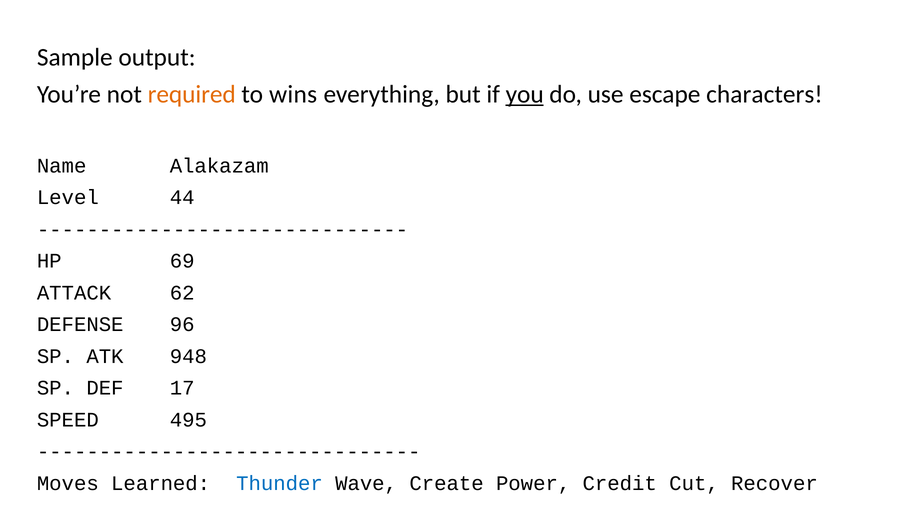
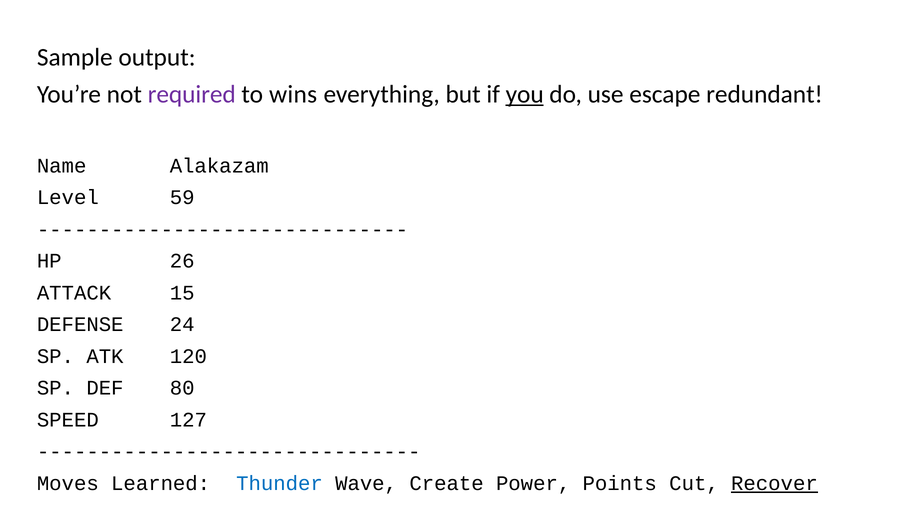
required colour: orange -> purple
characters: characters -> redundant
44: 44 -> 59
69: 69 -> 26
62: 62 -> 15
96: 96 -> 24
948: 948 -> 120
17: 17 -> 80
495: 495 -> 127
Credit: Credit -> Points
Recover underline: none -> present
